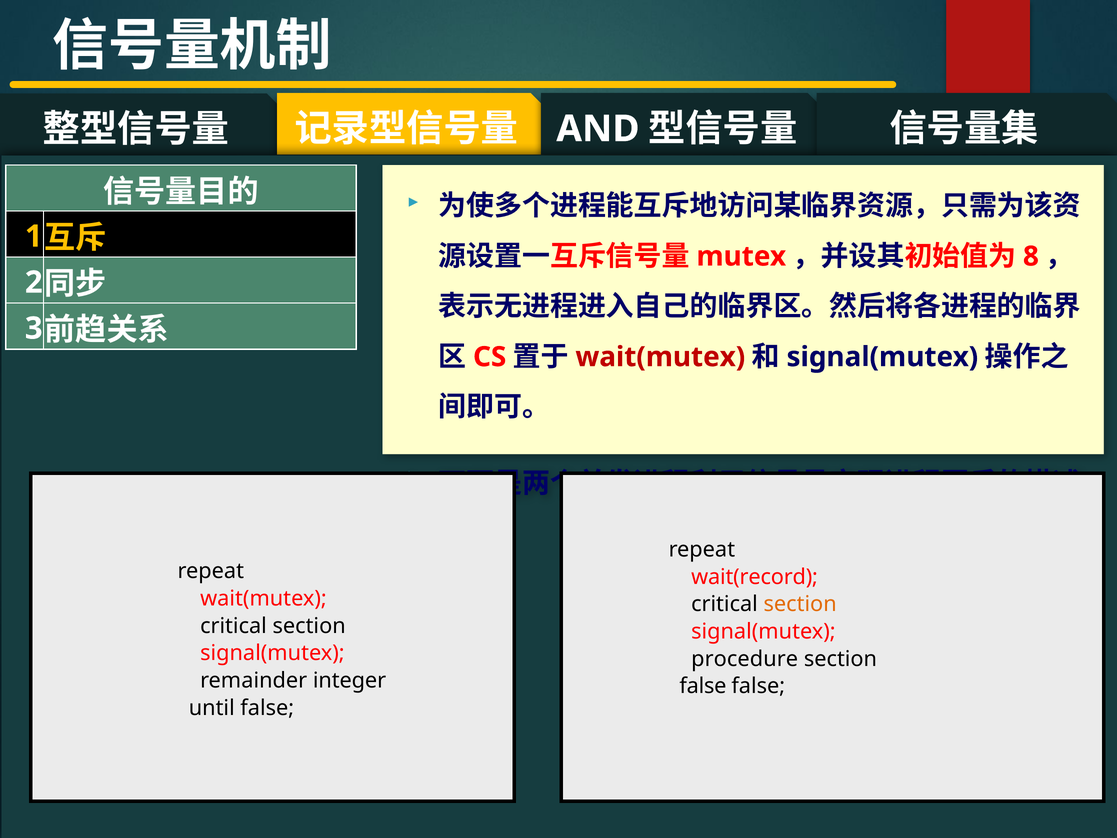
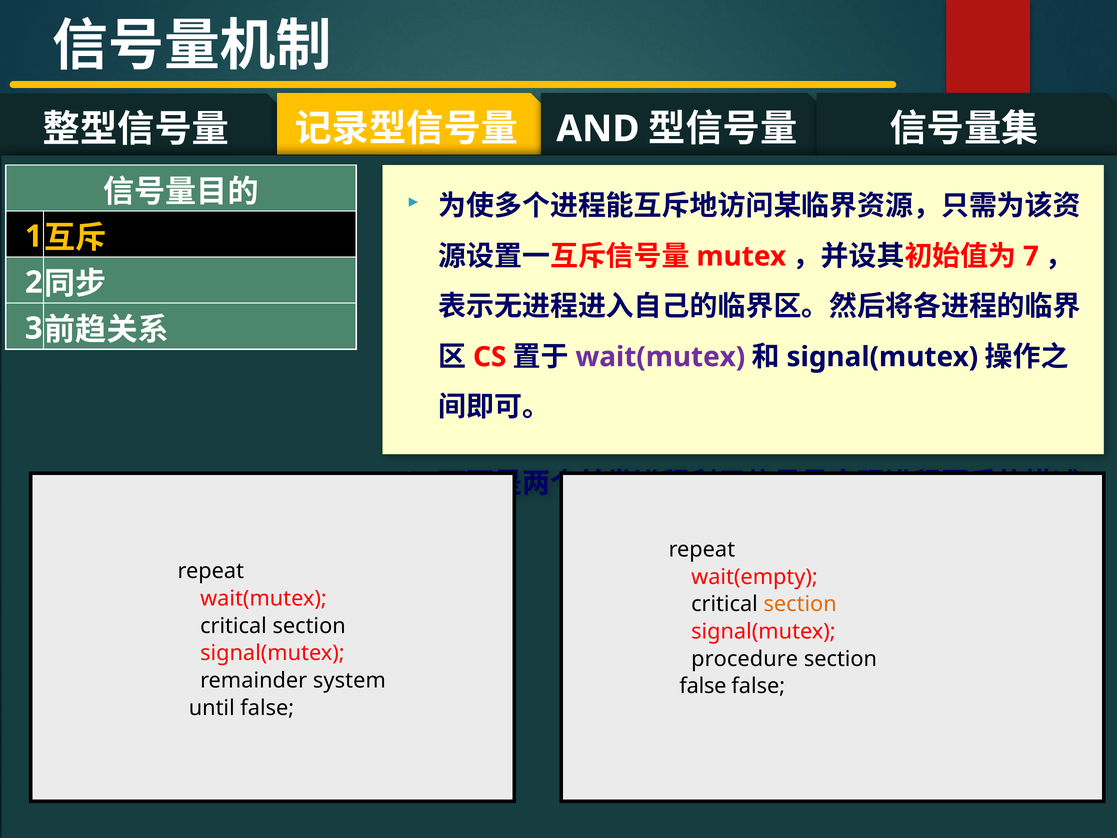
8: 8 -> 7
wait(mutex at (660, 357) colour: red -> purple
wait(record: wait(record -> wait(empty
integer: integer -> system
